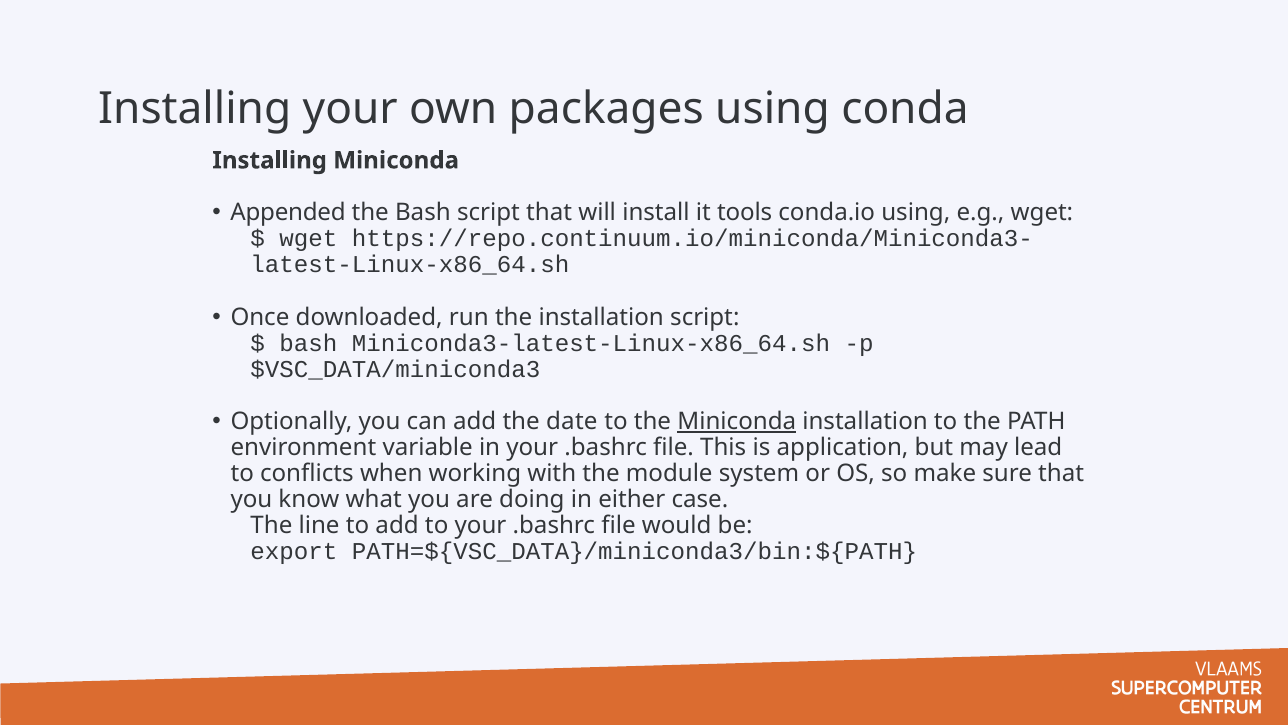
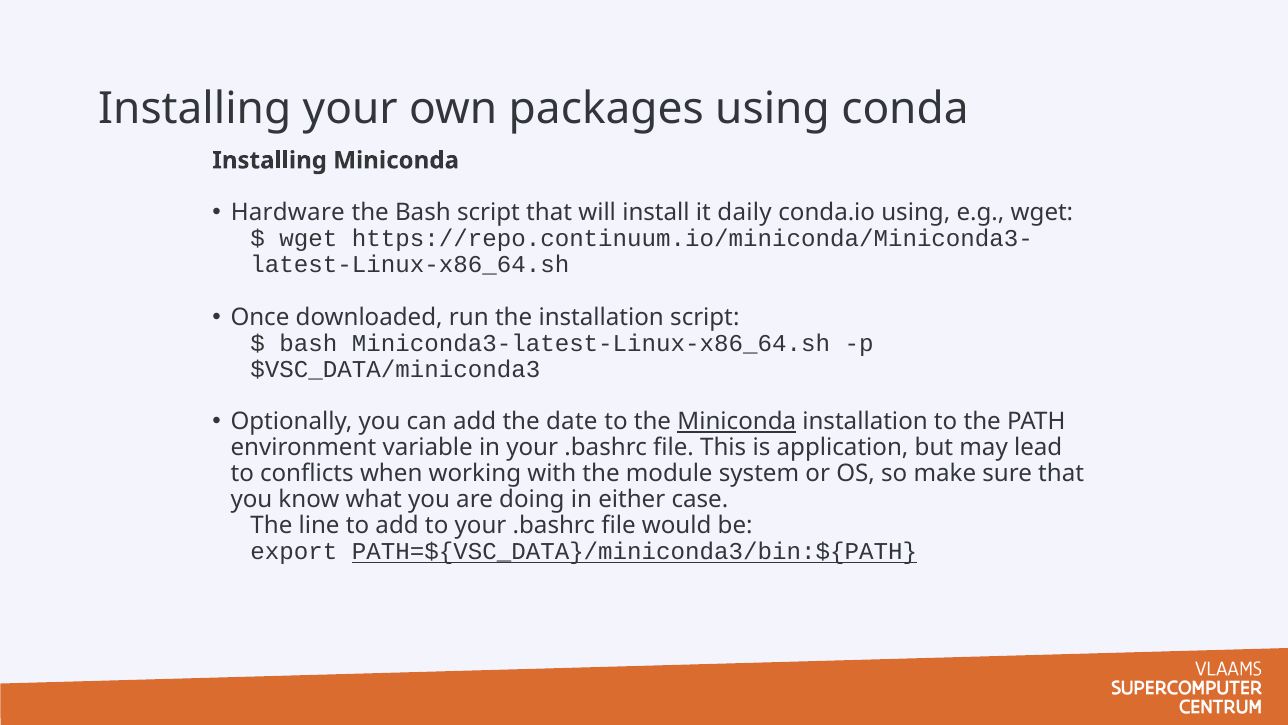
Appended: Appended -> Hardware
tools: tools -> daily
PATH=${VSC_DATA}/miniconda3/bin:${PATH underline: none -> present
